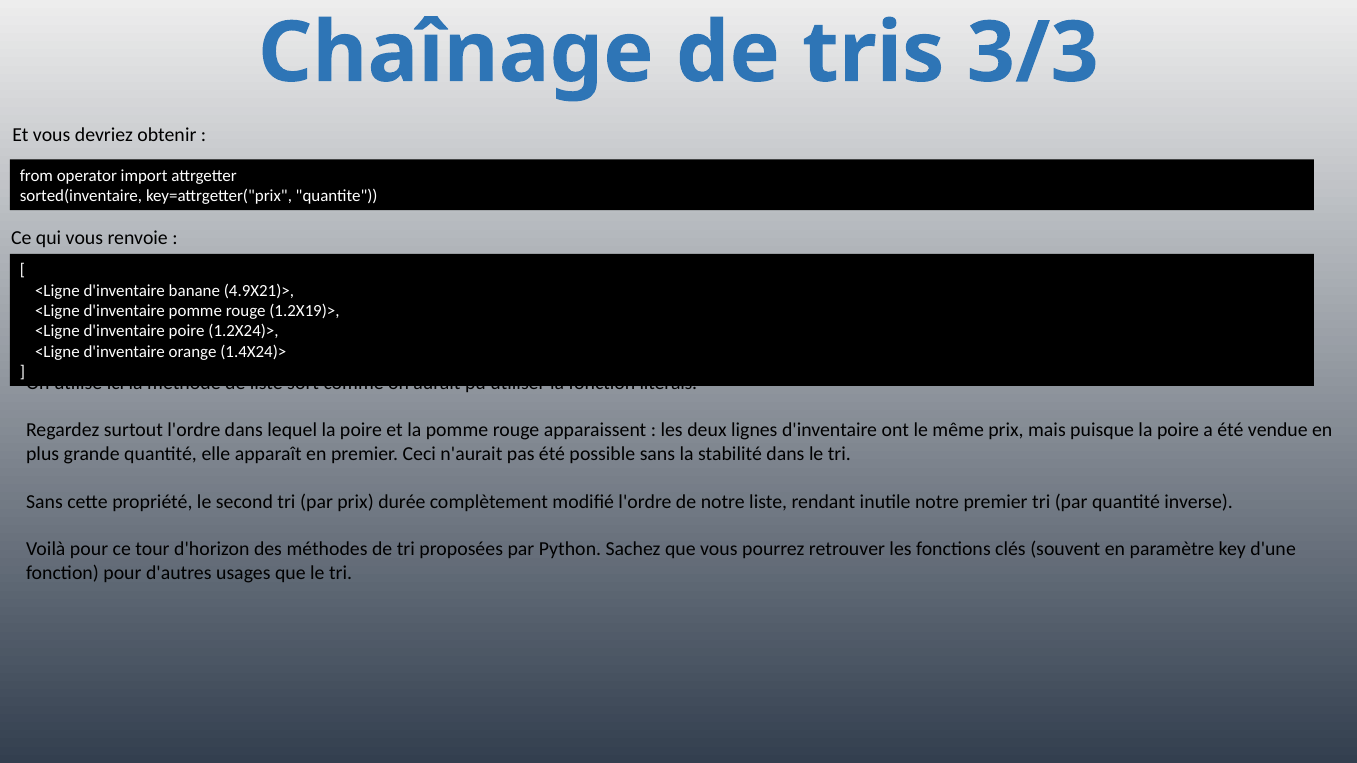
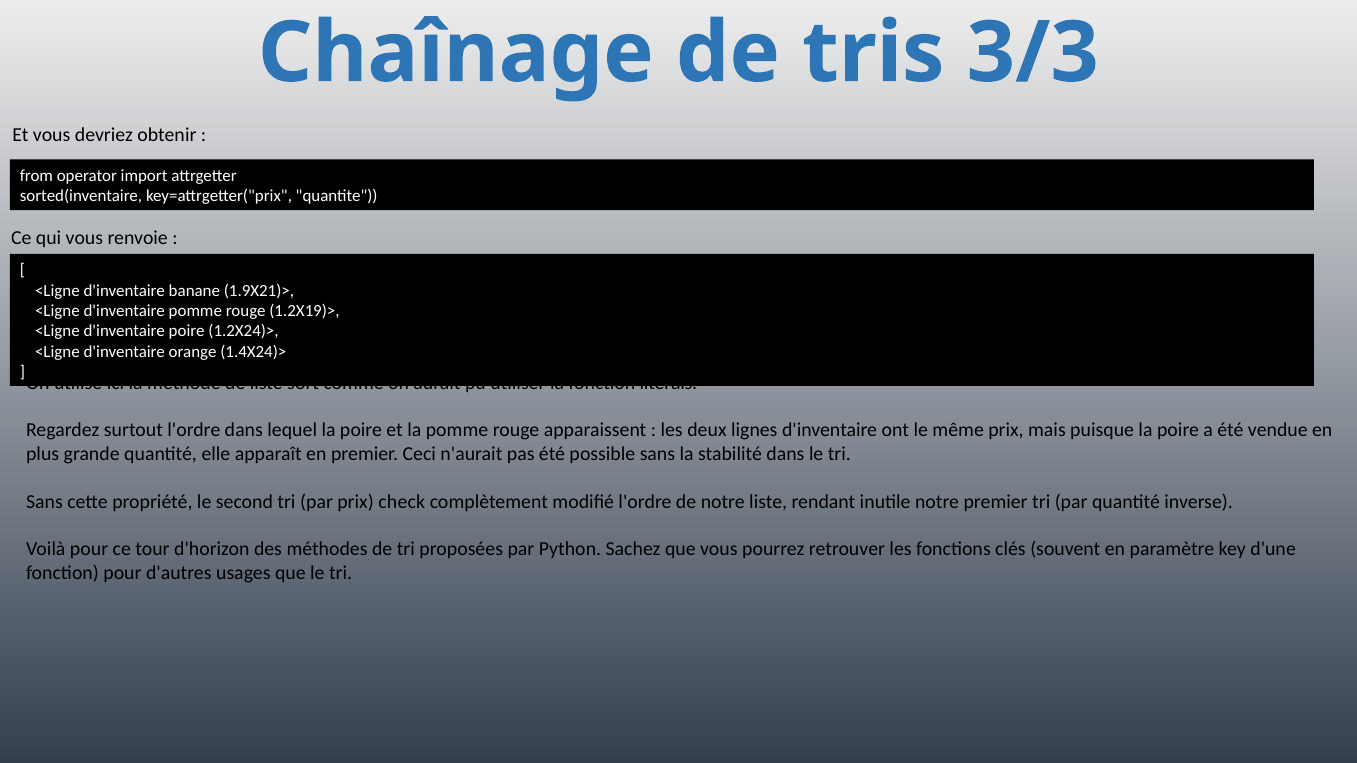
4.9X21)>: 4.9X21)> -> 1.9X21)>
durée: durée -> check
